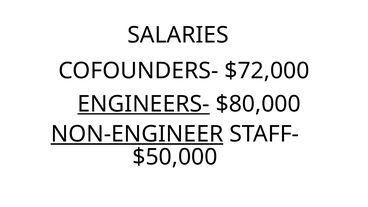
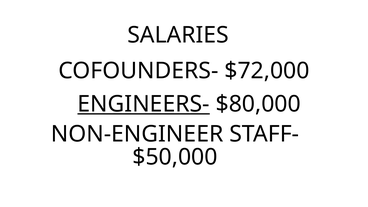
NON-ENGINEER underline: present -> none
